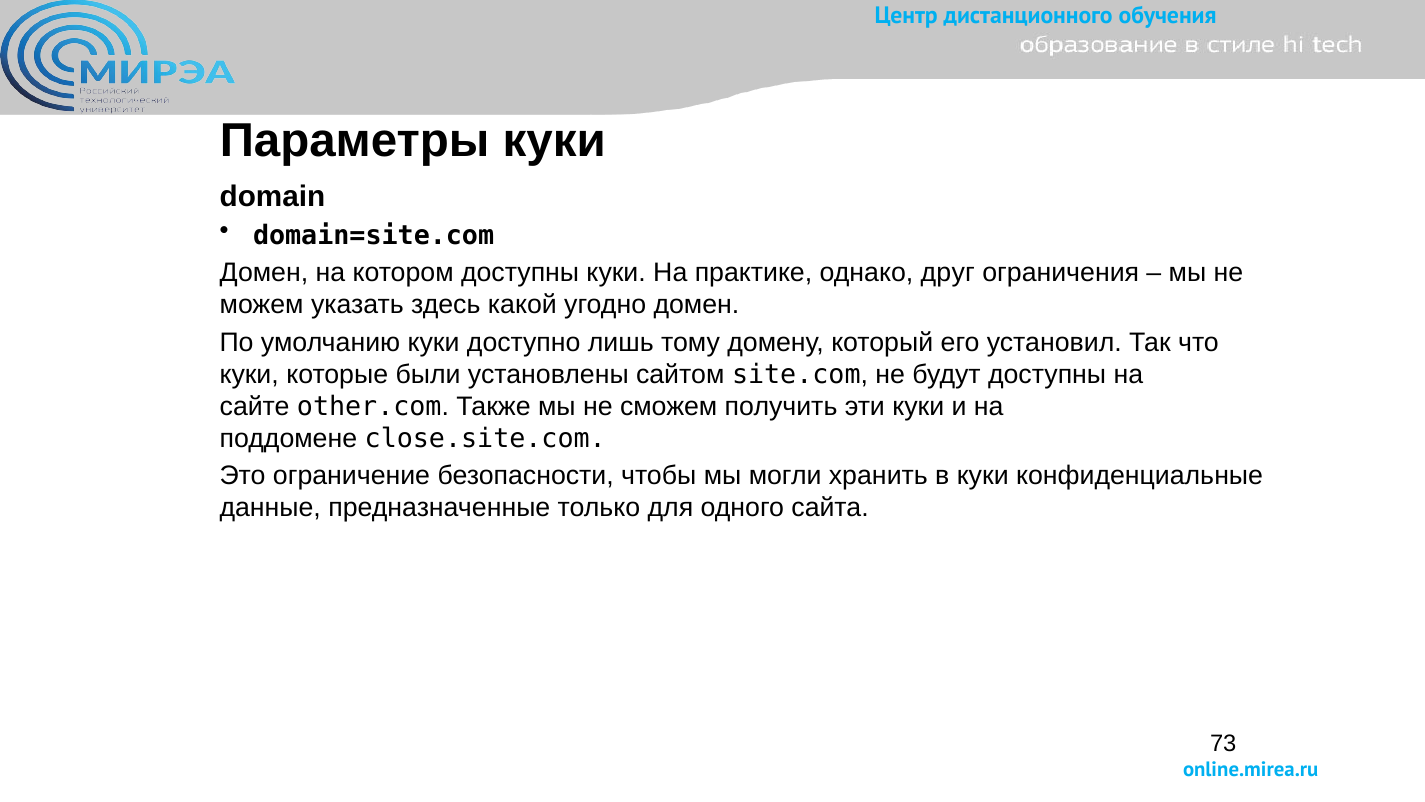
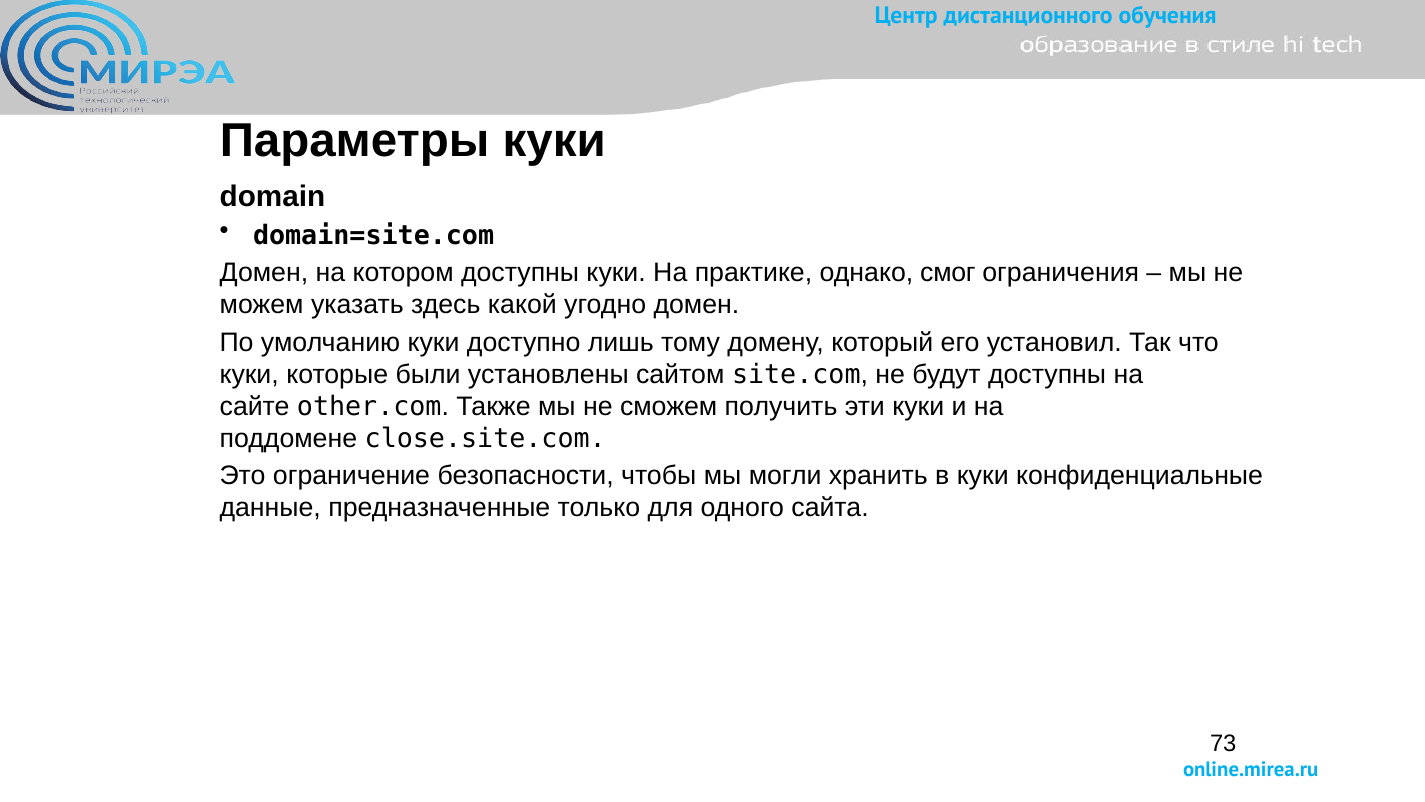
друг: друг -> смог
